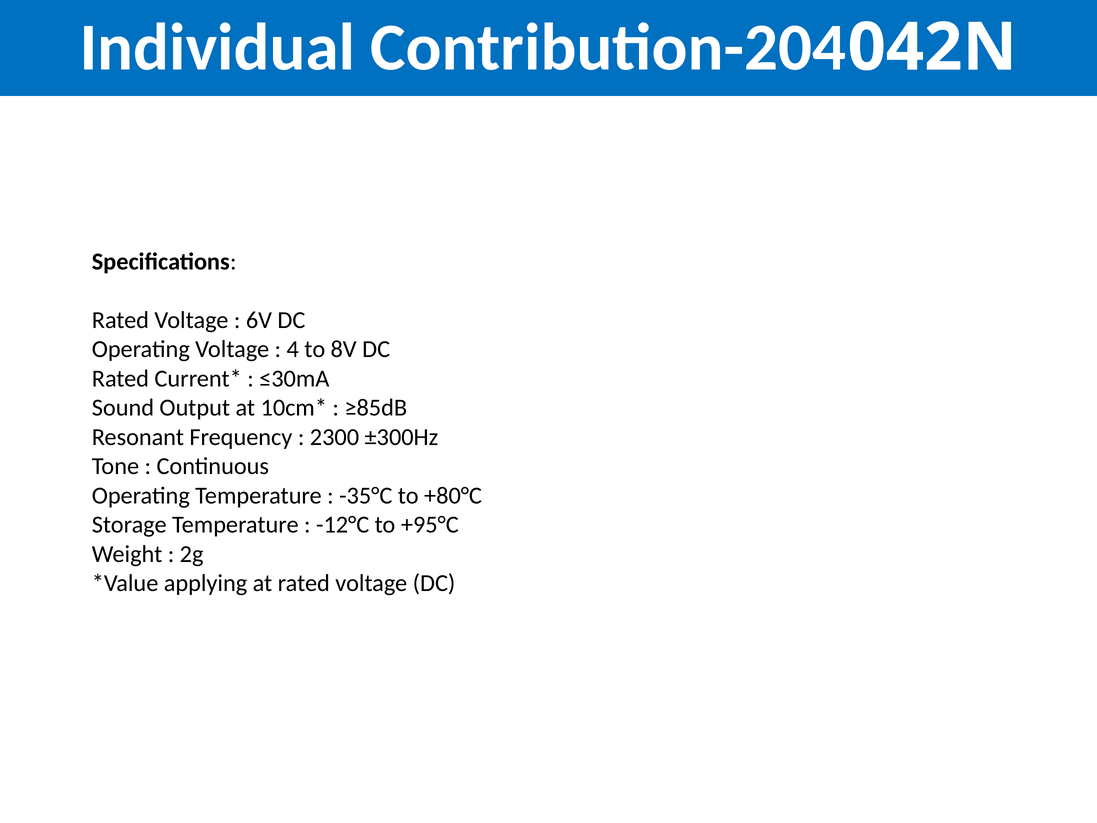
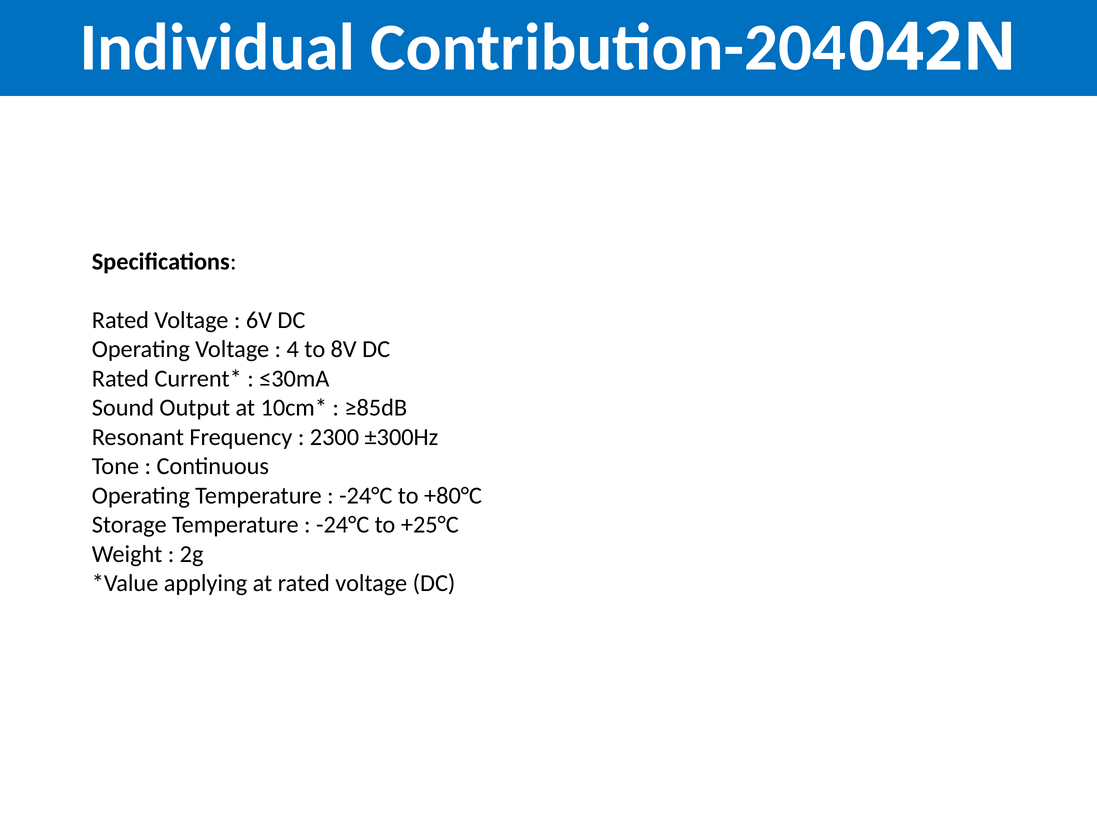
-35°C at (366, 496): -35°C -> -24°C
-12°C at (343, 525): -12°C -> -24°C
+95°C: +95°C -> +25°C
